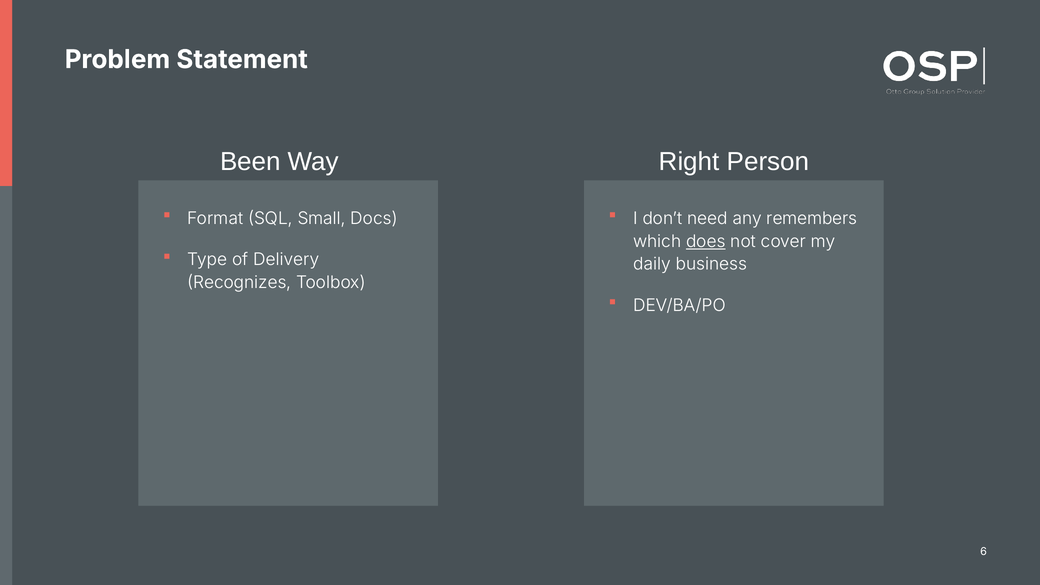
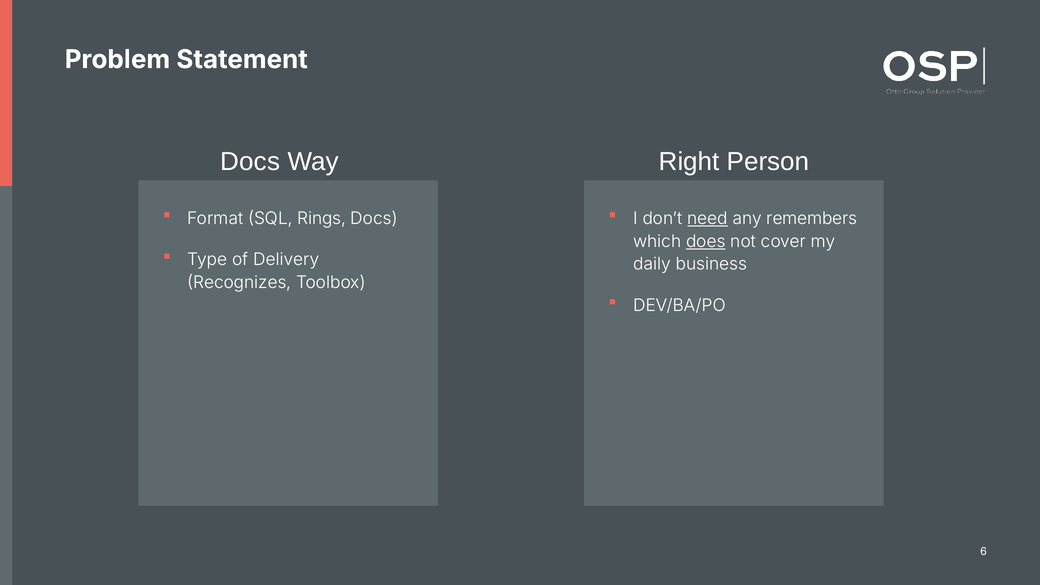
Been at (250, 162): Been -> Docs
Small: Small -> Rings
need underline: none -> present
